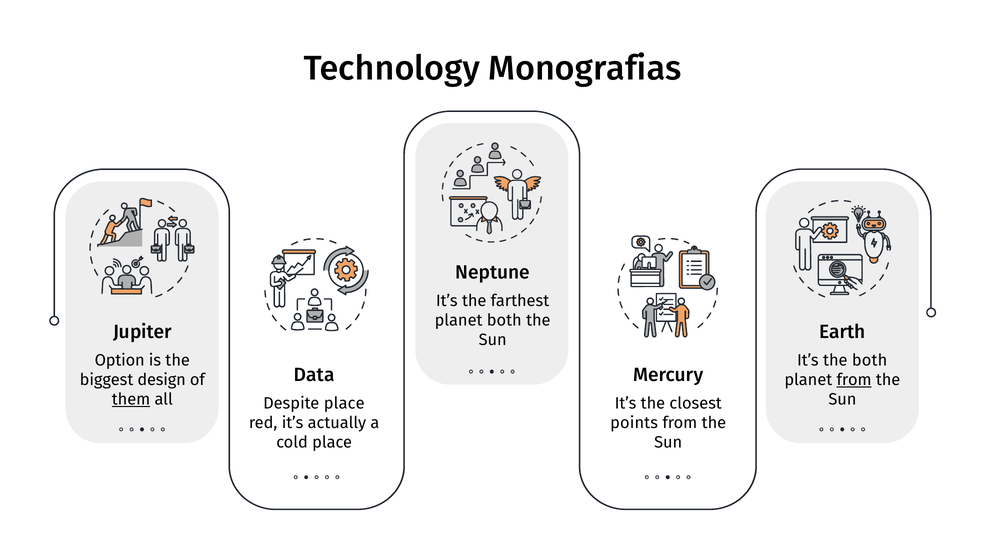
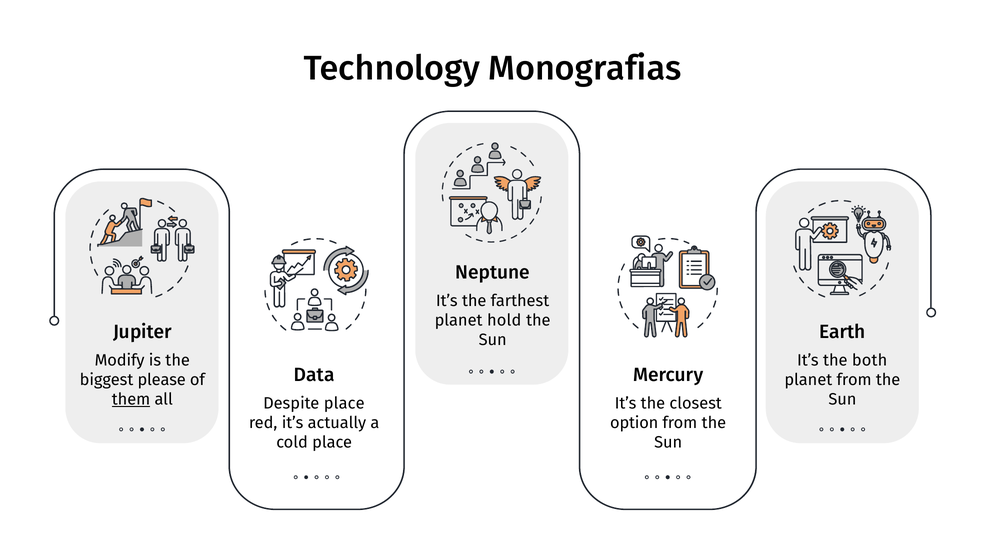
planet both: both -> hold
Option: Option -> Modify
design: design -> please
from at (854, 380) underline: present -> none
points: points -> option
